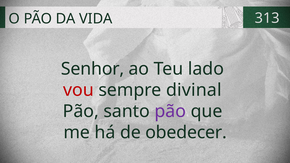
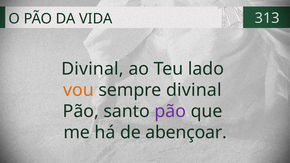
Senhor at (93, 69): Senhor -> Divinal
vou colour: red -> orange
obedecer: obedecer -> abençoar
